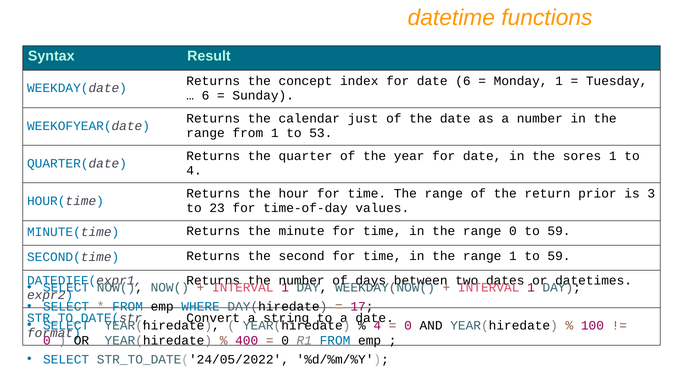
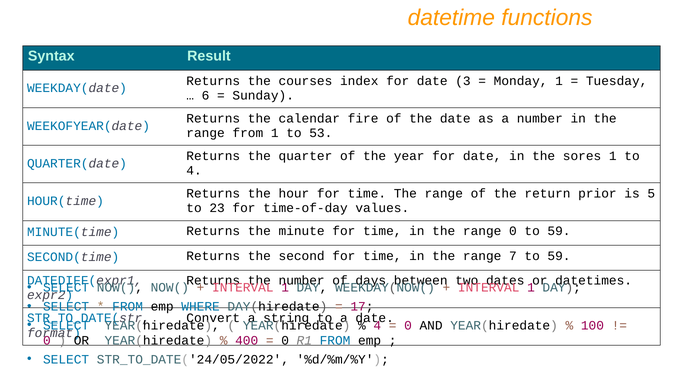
concept: concept -> courses
date 6: 6 -> 3
just: just -> fire
3: 3 -> 5
range 1: 1 -> 7
